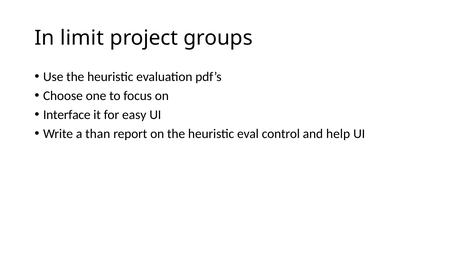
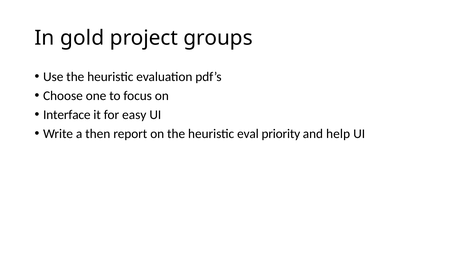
limit: limit -> gold
than: than -> then
control: control -> priority
